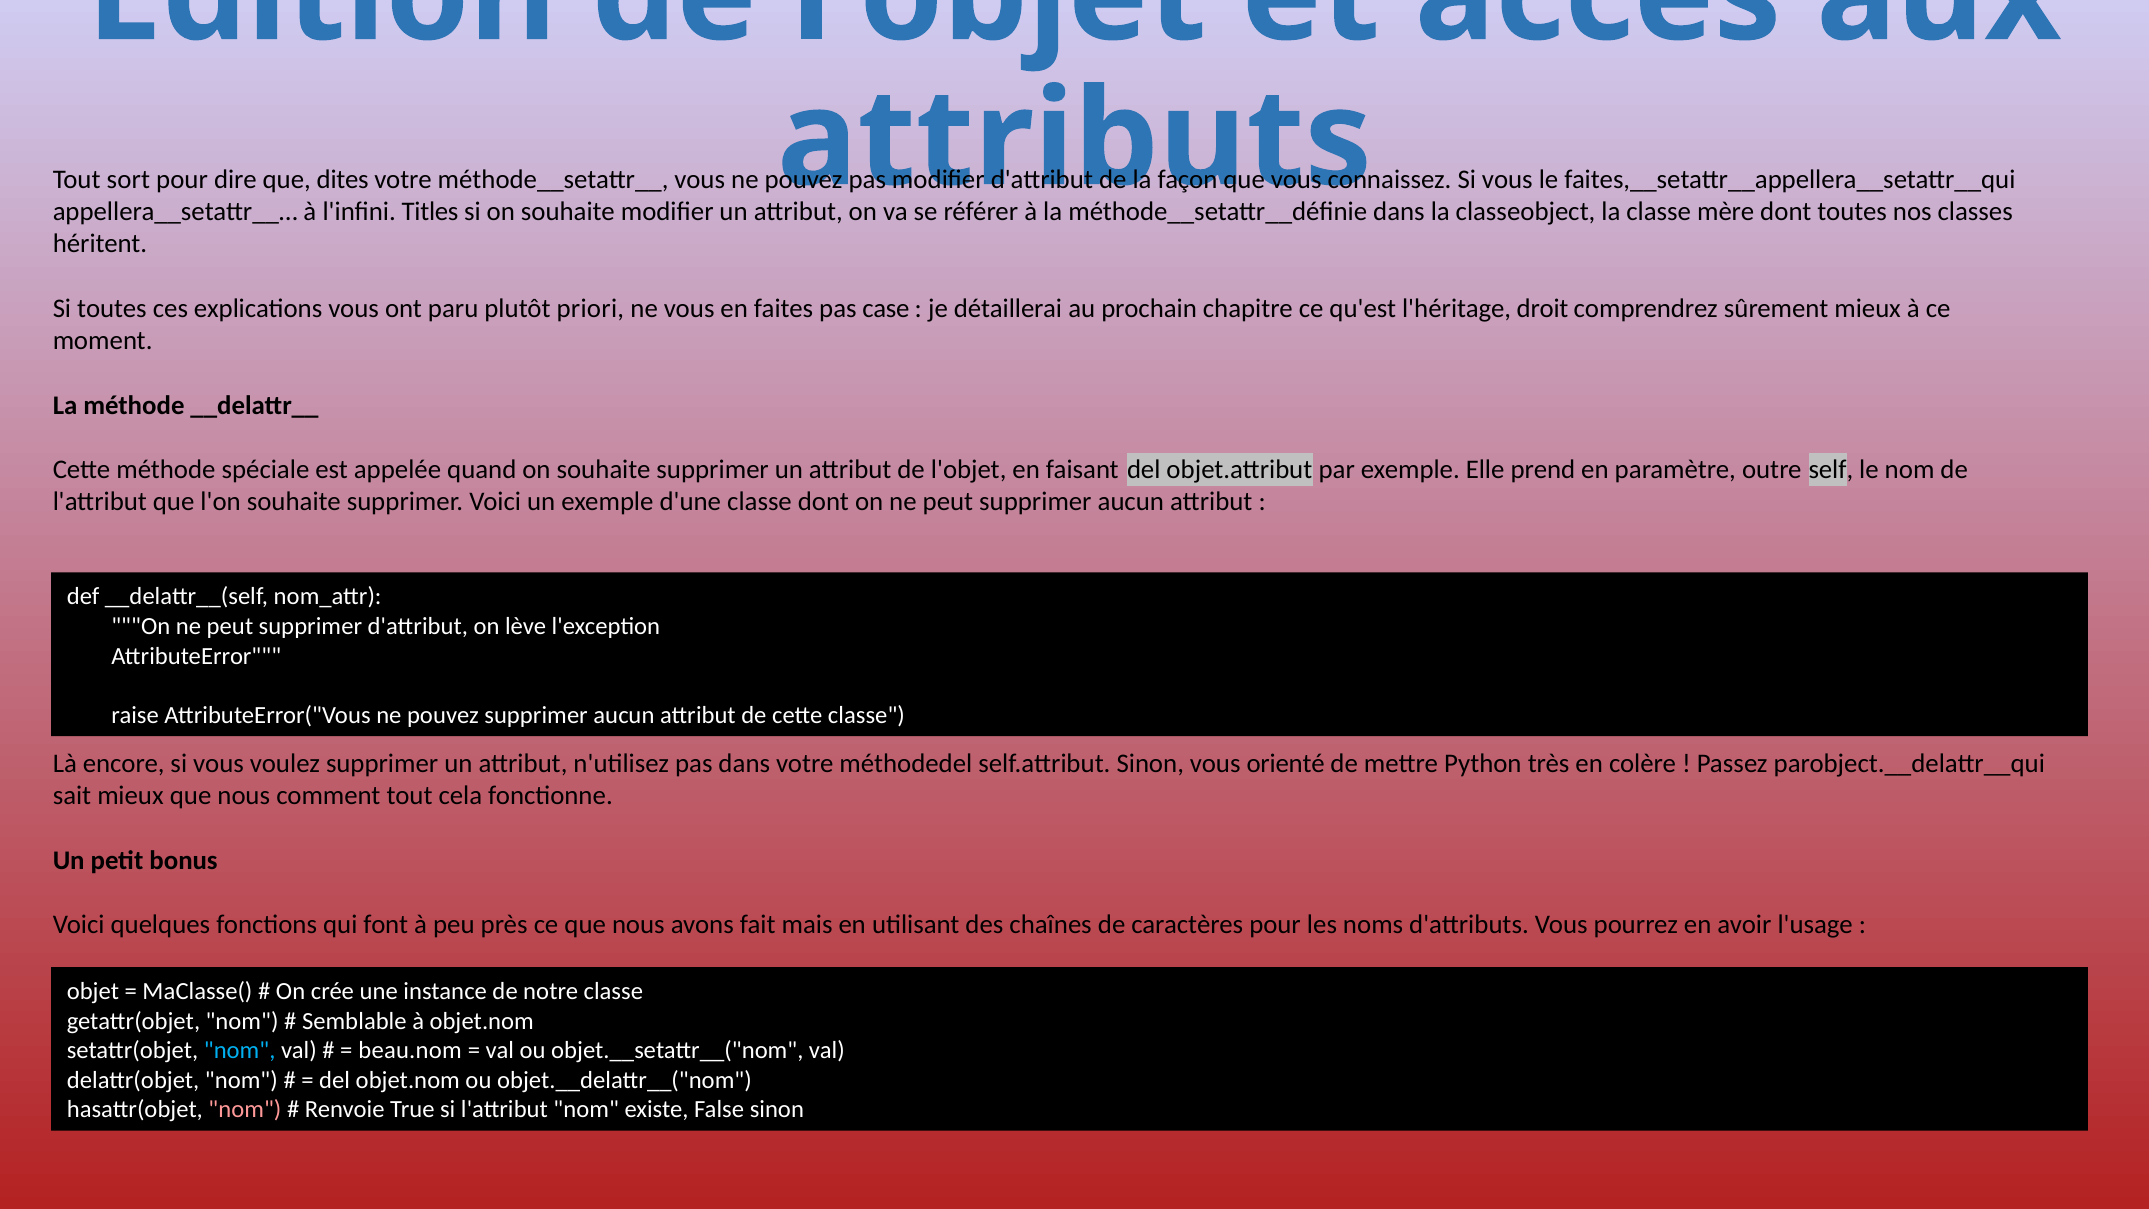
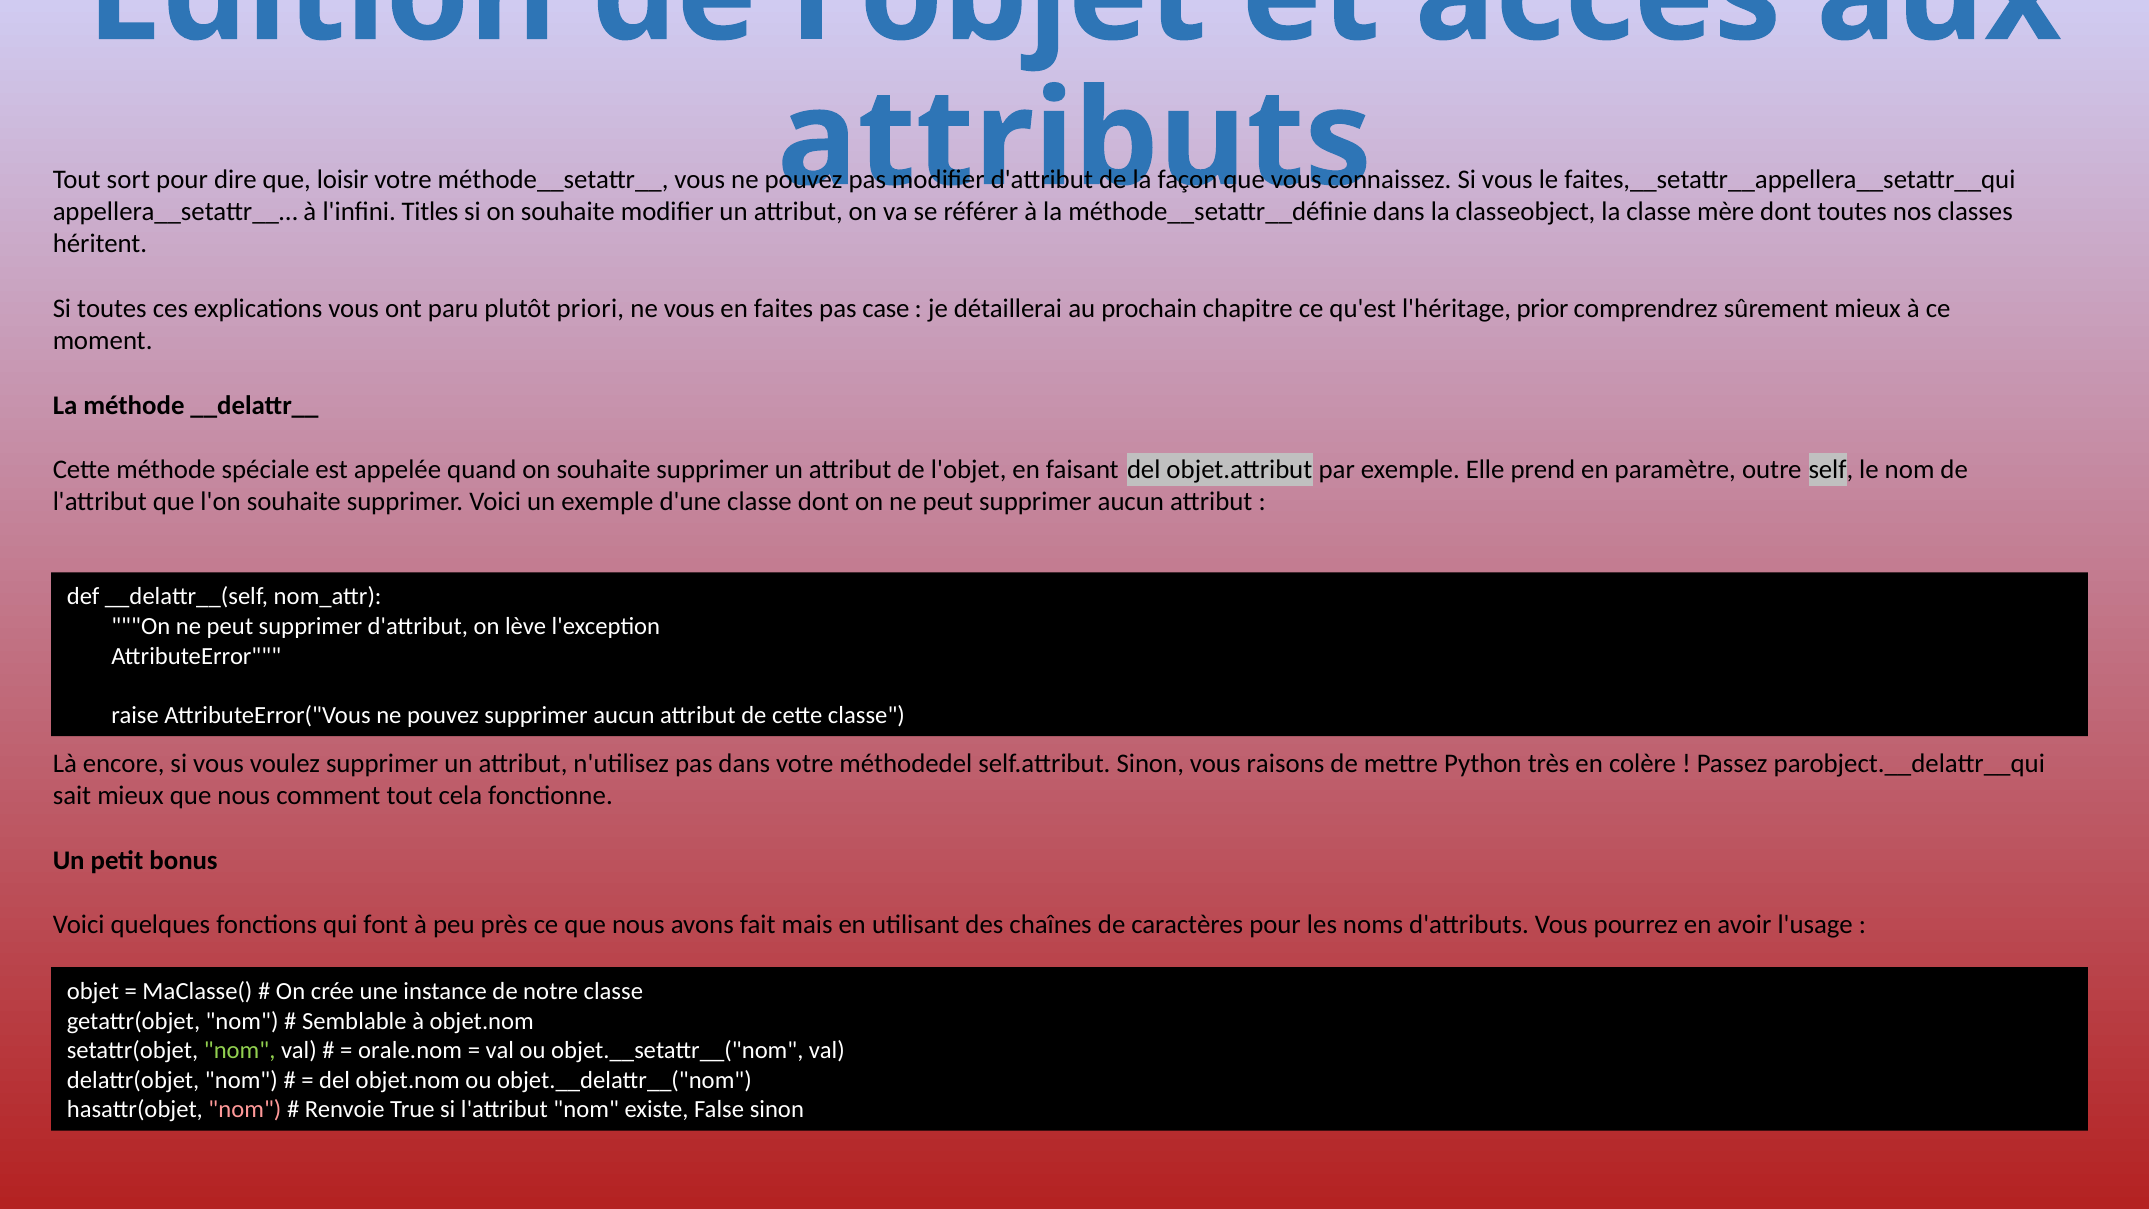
dites: dites -> loisir
droit: droit -> prior
orienté: orienté -> raisons
nom at (240, 1050) colour: light blue -> light green
beau.nom: beau.nom -> orale.nom
